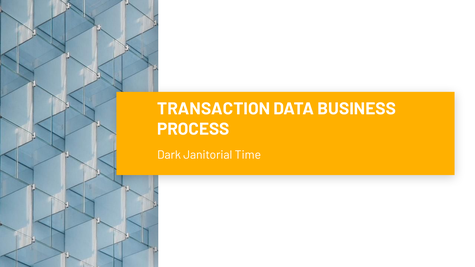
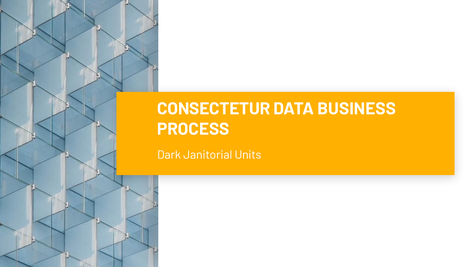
TRANSACTION: TRANSACTION -> CONSECTETUR
Time: Time -> Units
